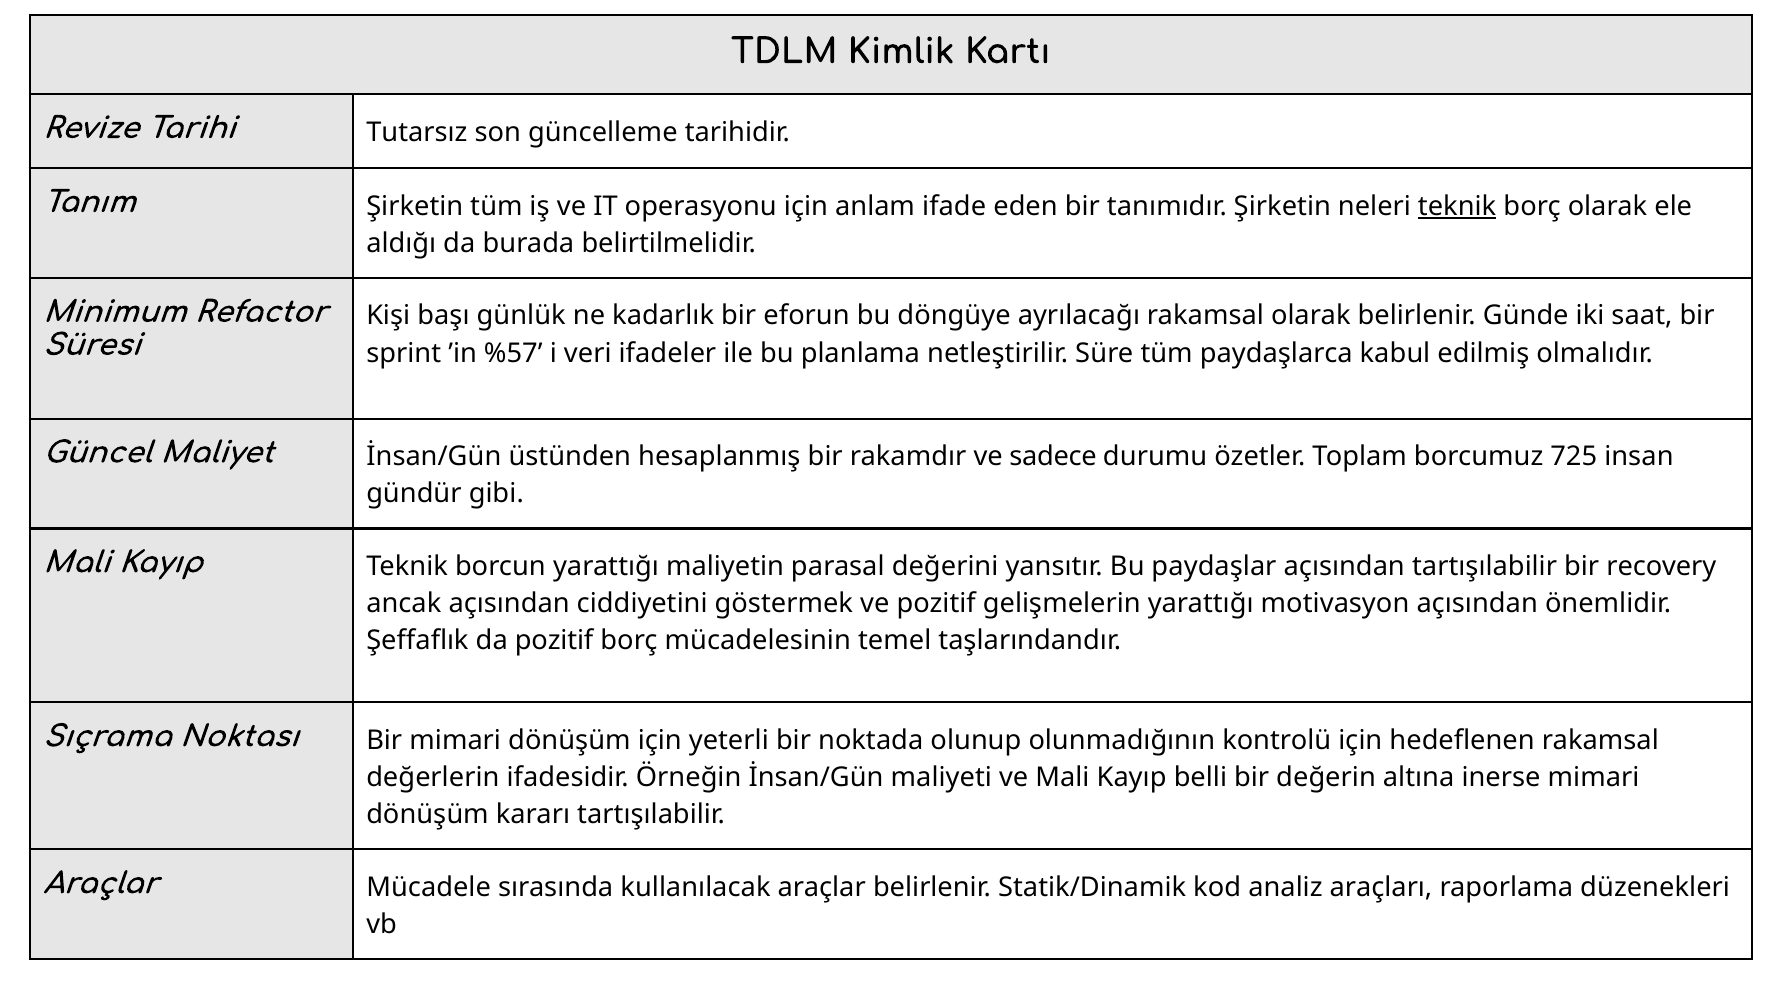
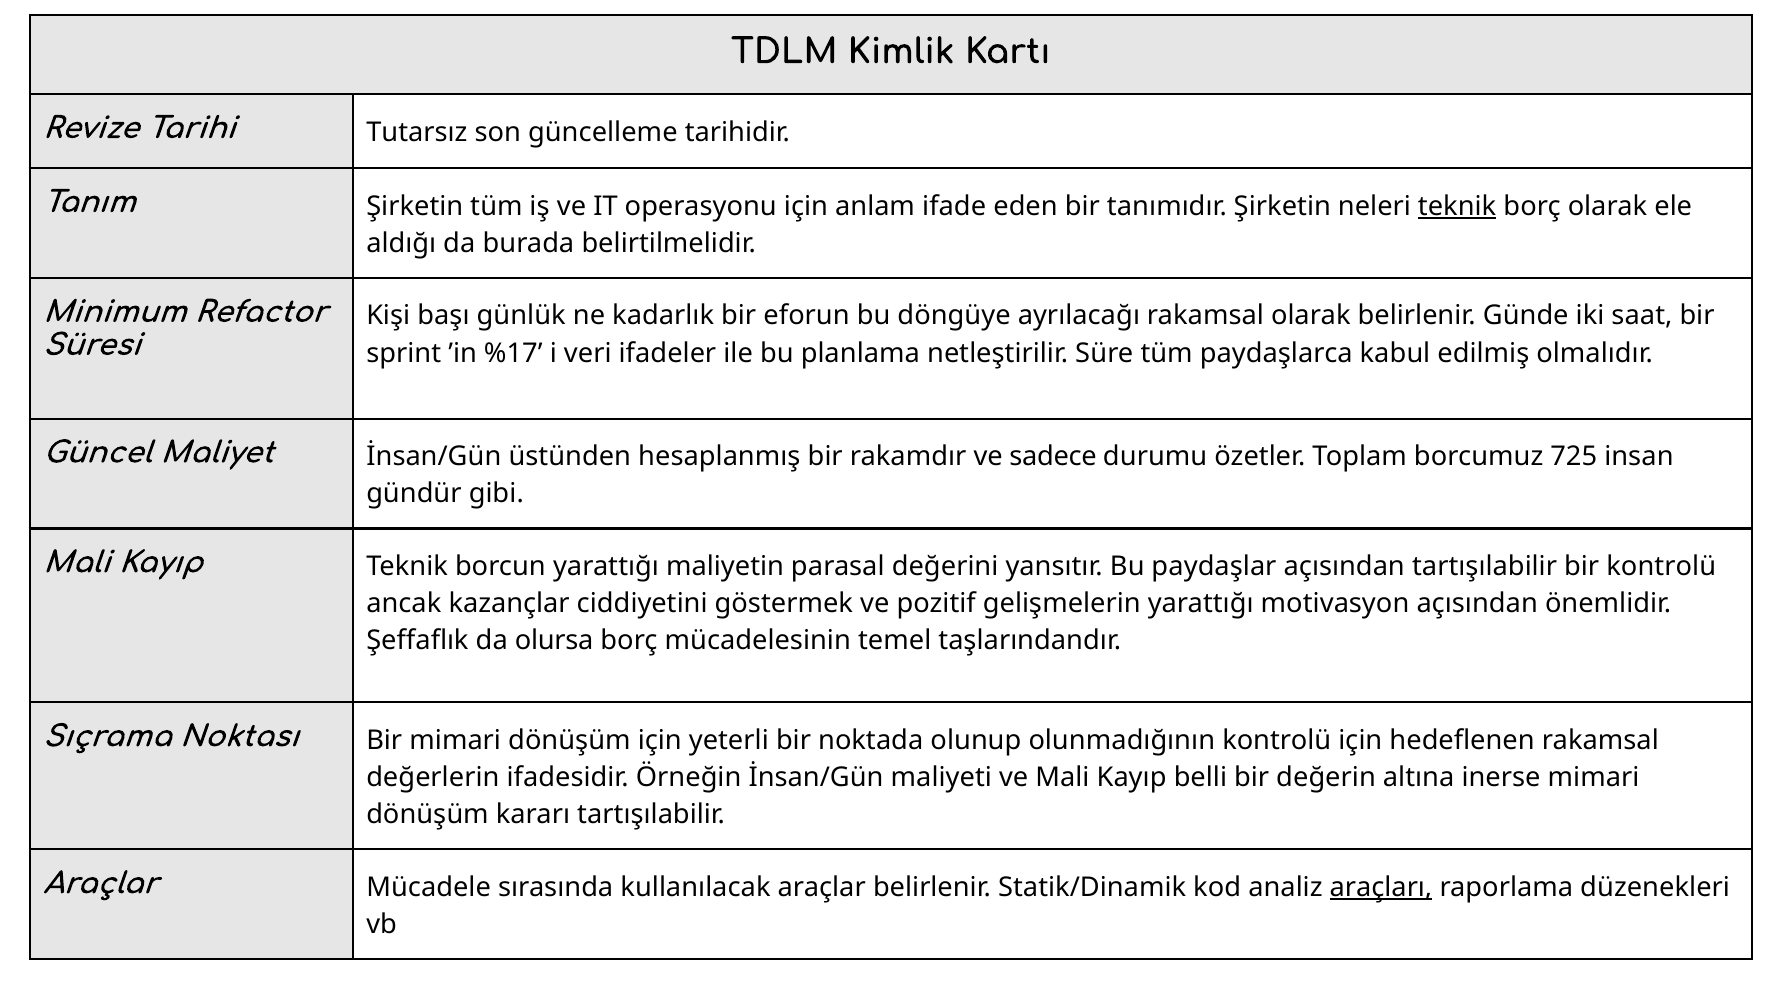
%57: %57 -> %17
bir recovery: recovery -> kontrolü
ancak açısından: açısından -> kazançlar
da pozitif: pozitif -> olursa
araçları underline: none -> present
